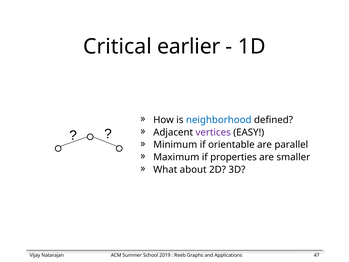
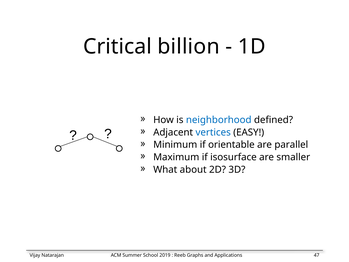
earlier: earlier -> billion
vertices colour: purple -> blue
properties: properties -> isosurface
